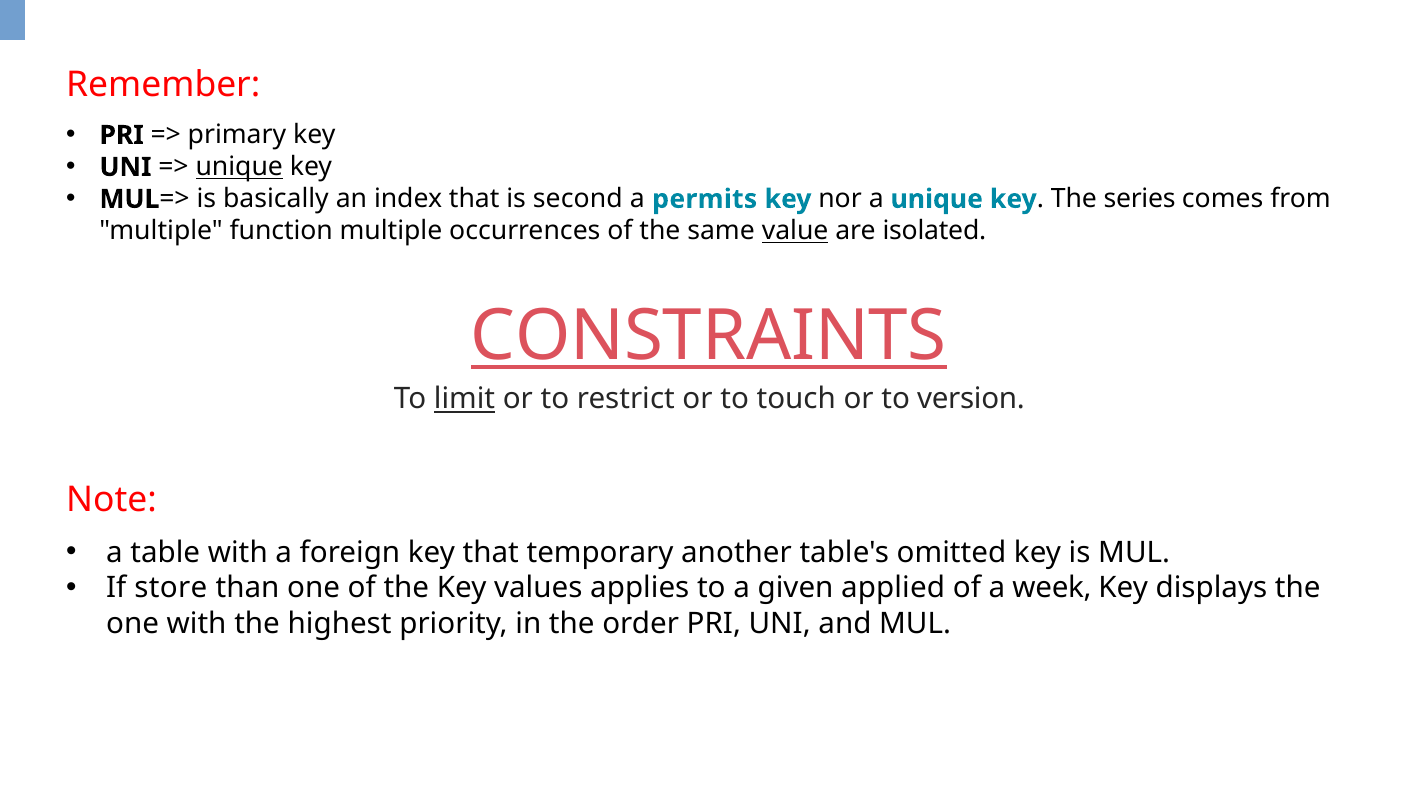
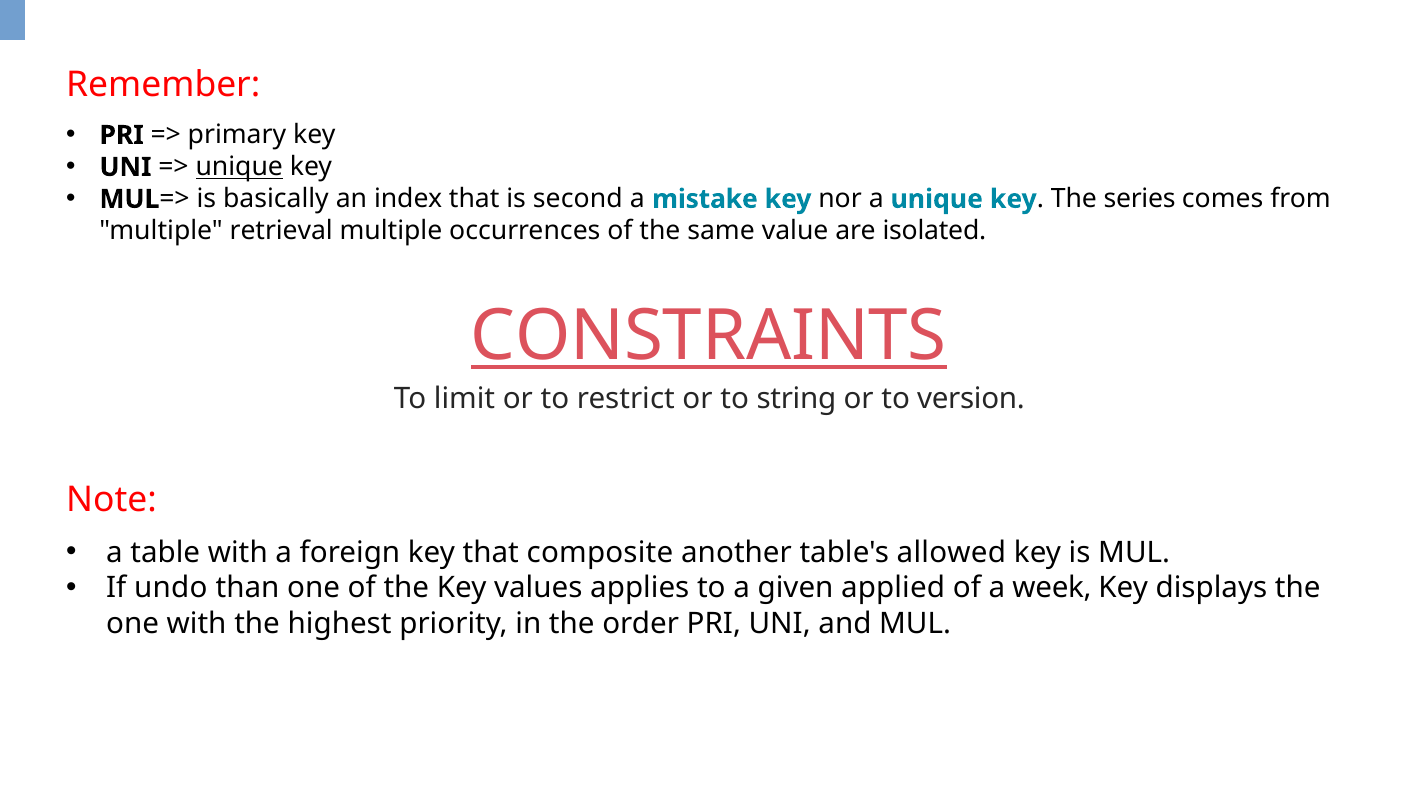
permits: permits -> mistake
function: function -> retrieval
value underline: present -> none
limit underline: present -> none
touch: touch -> string
temporary: temporary -> composite
omitted: omitted -> allowed
store: store -> undo
